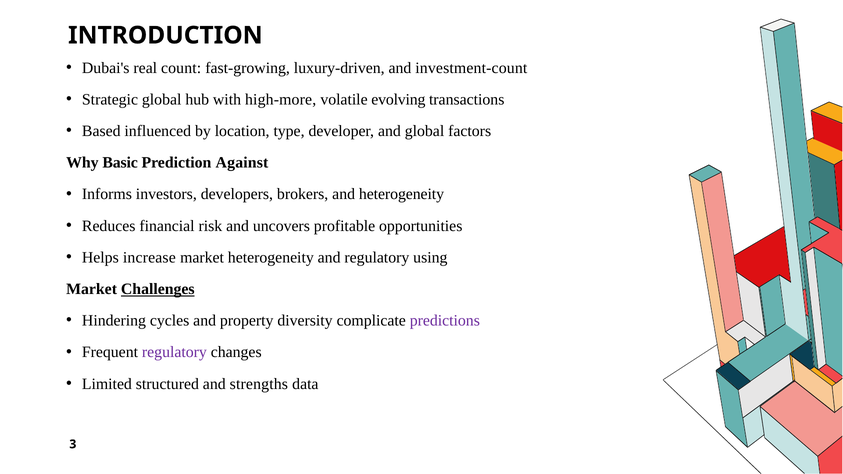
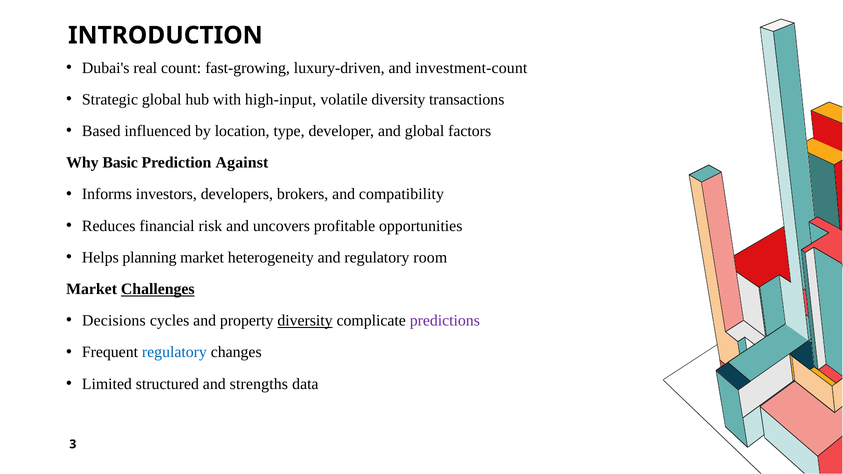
high-more: high-more -> high-input
volatile evolving: evolving -> diversity
and heterogeneity: heterogeneity -> compatibility
increase: increase -> planning
using: using -> room
Hindering: Hindering -> Decisions
diversity at (305, 321) underline: none -> present
regulatory at (174, 352) colour: purple -> blue
